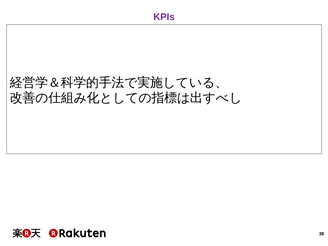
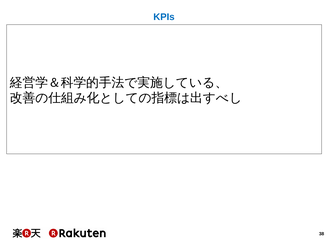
KPIs colour: purple -> blue
